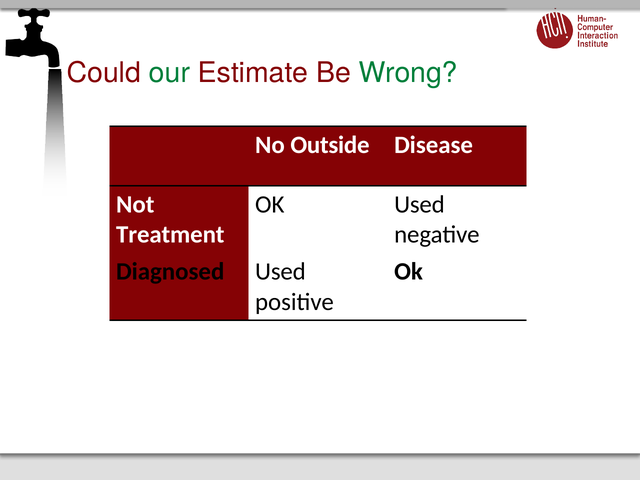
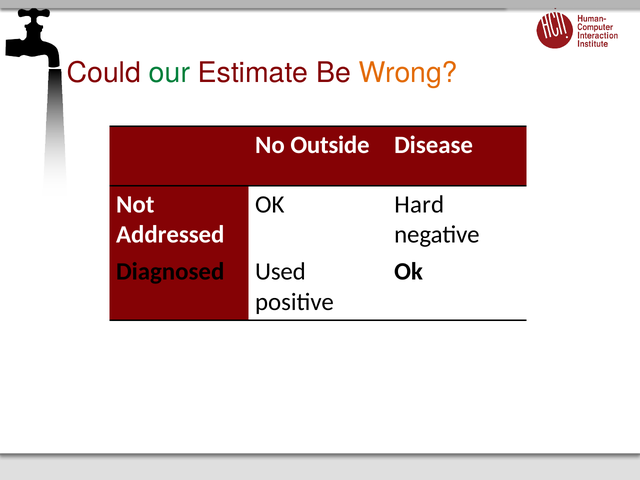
Wrong colour: green -> orange
OK Used: Used -> Hard
Treatment: Treatment -> Addressed
